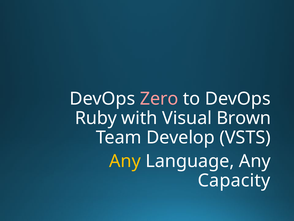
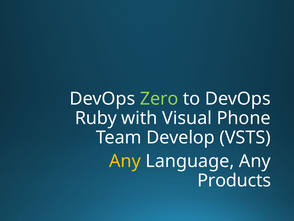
Zero colour: pink -> light green
Brown: Brown -> Phone
Capacity: Capacity -> Products
